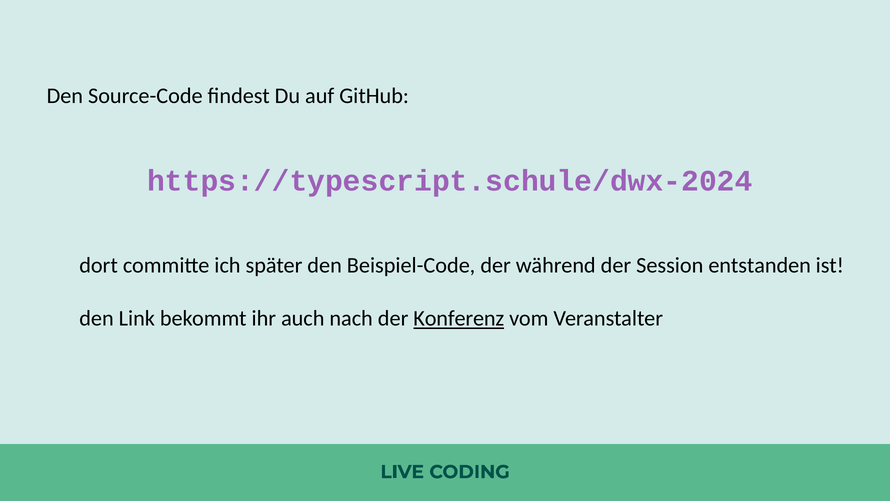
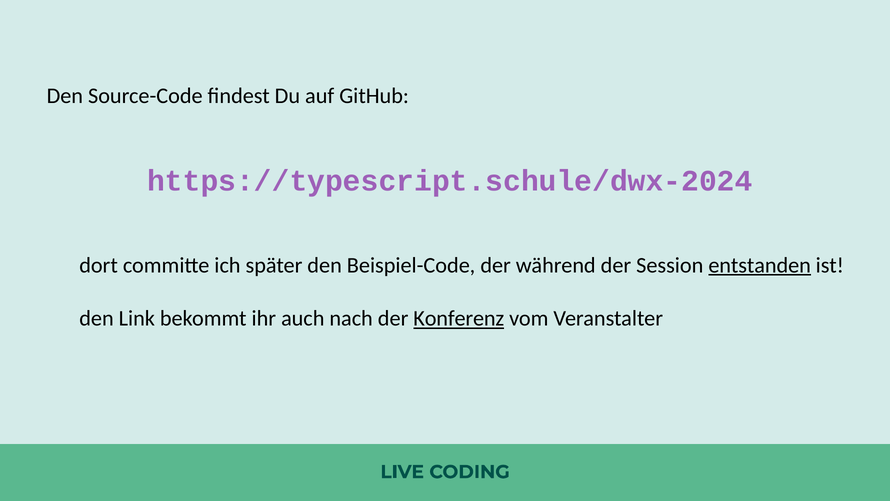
entstanden underline: none -> present
